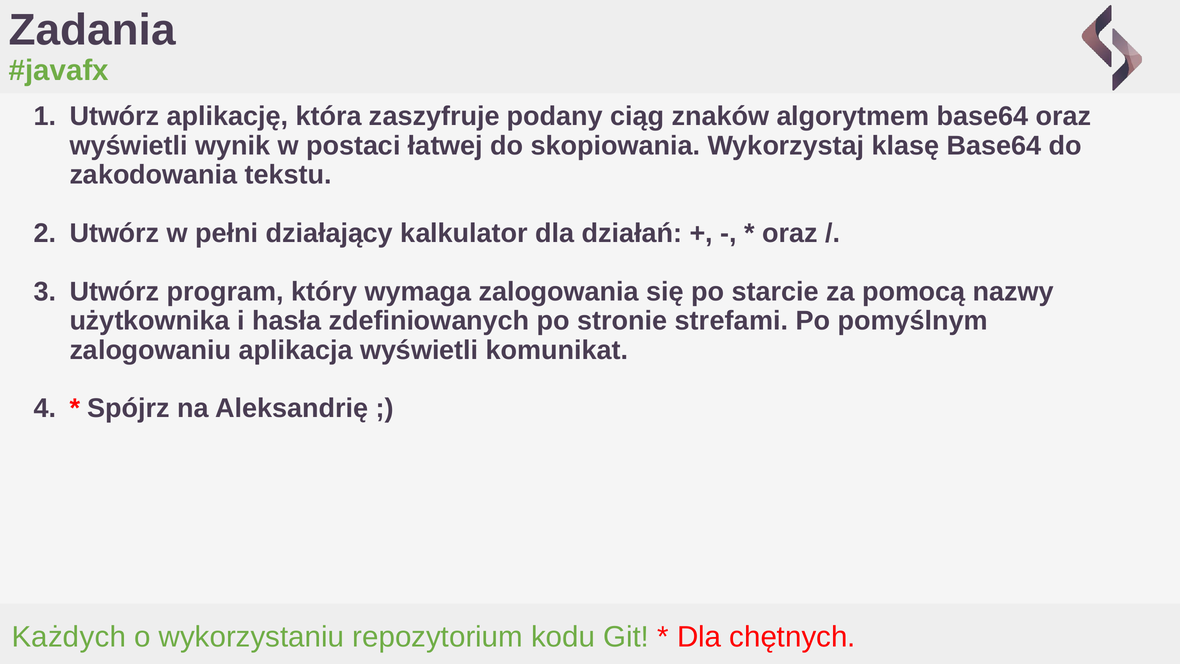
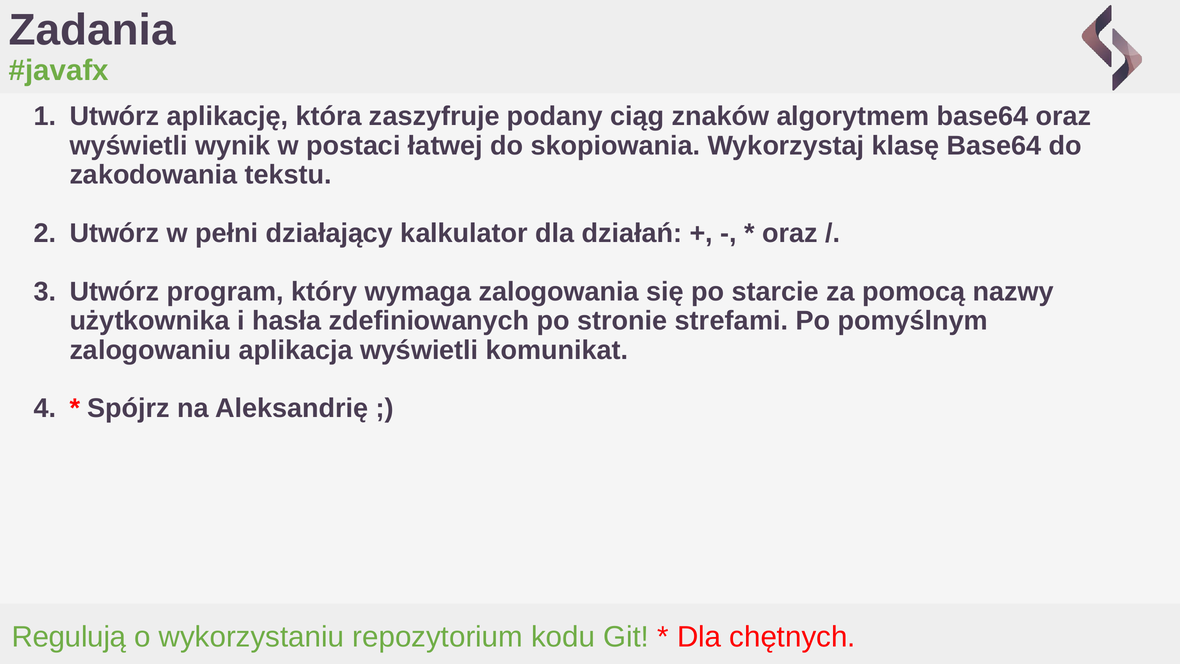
Każdych: Każdych -> Regulują
